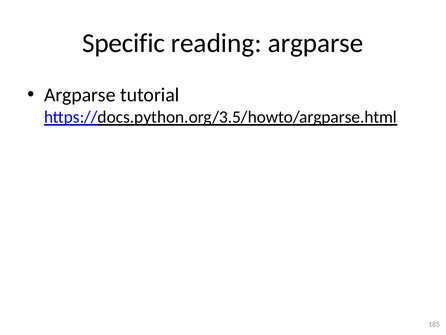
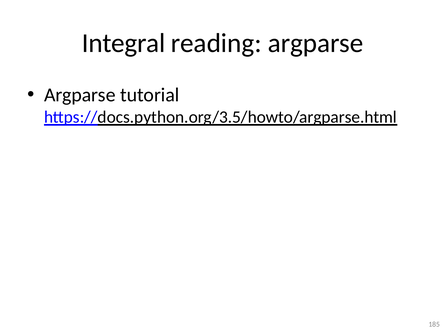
Specific: Specific -> Integral
